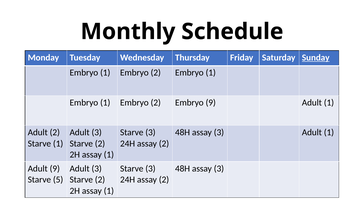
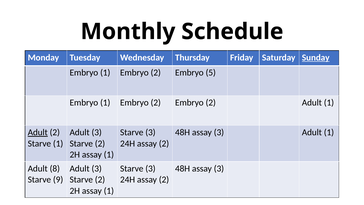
2 Embryo 1: 1 -> 5
2 Embryo 9: 9 -> 2
Adult at (38, 132) underline: none -> present
Adult 9: 9 -> 8
5: 5 -> 9
